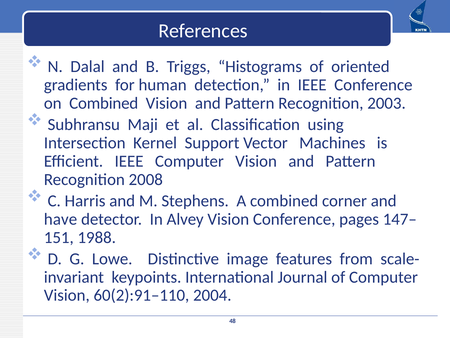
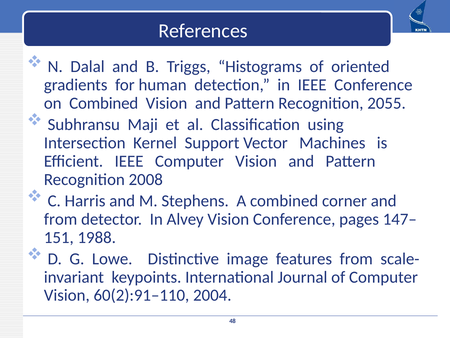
2003: 2003 -> 2055
have at (61, 219): have -> from
